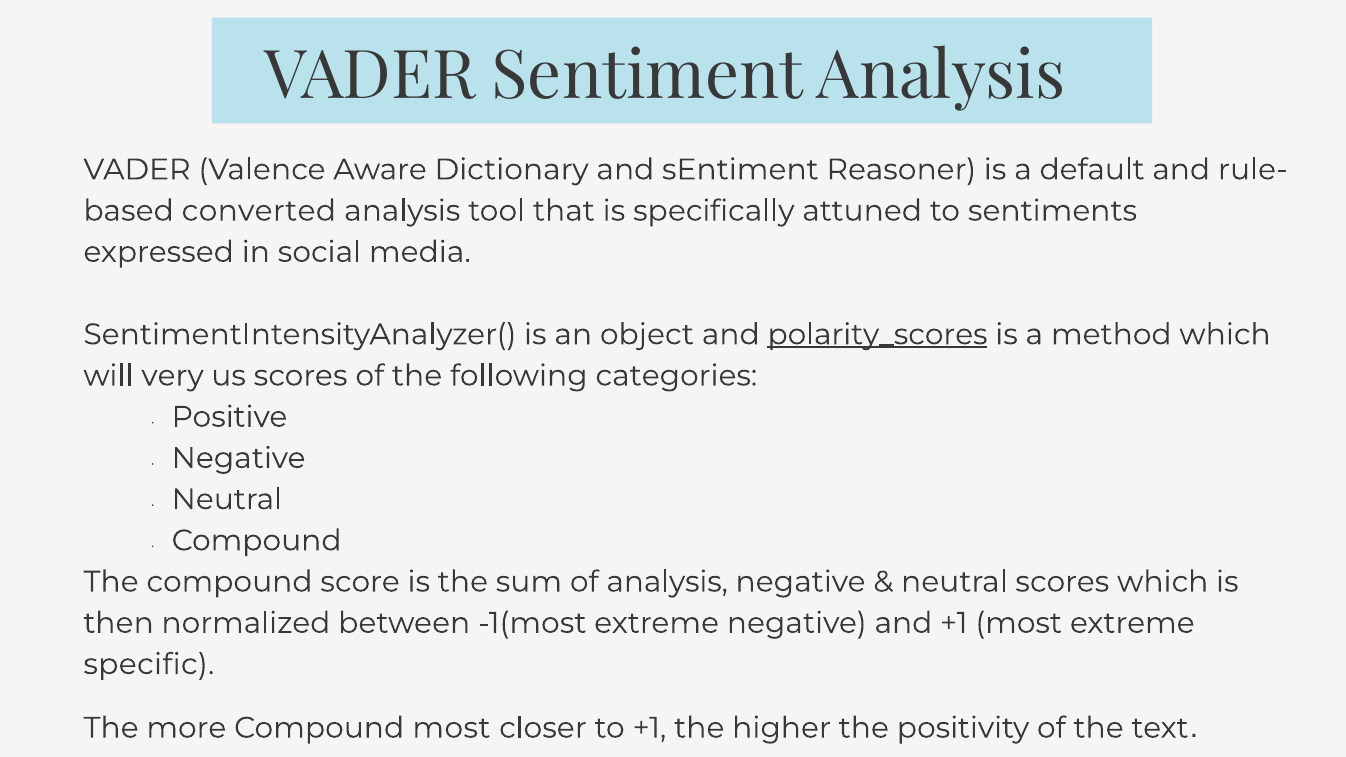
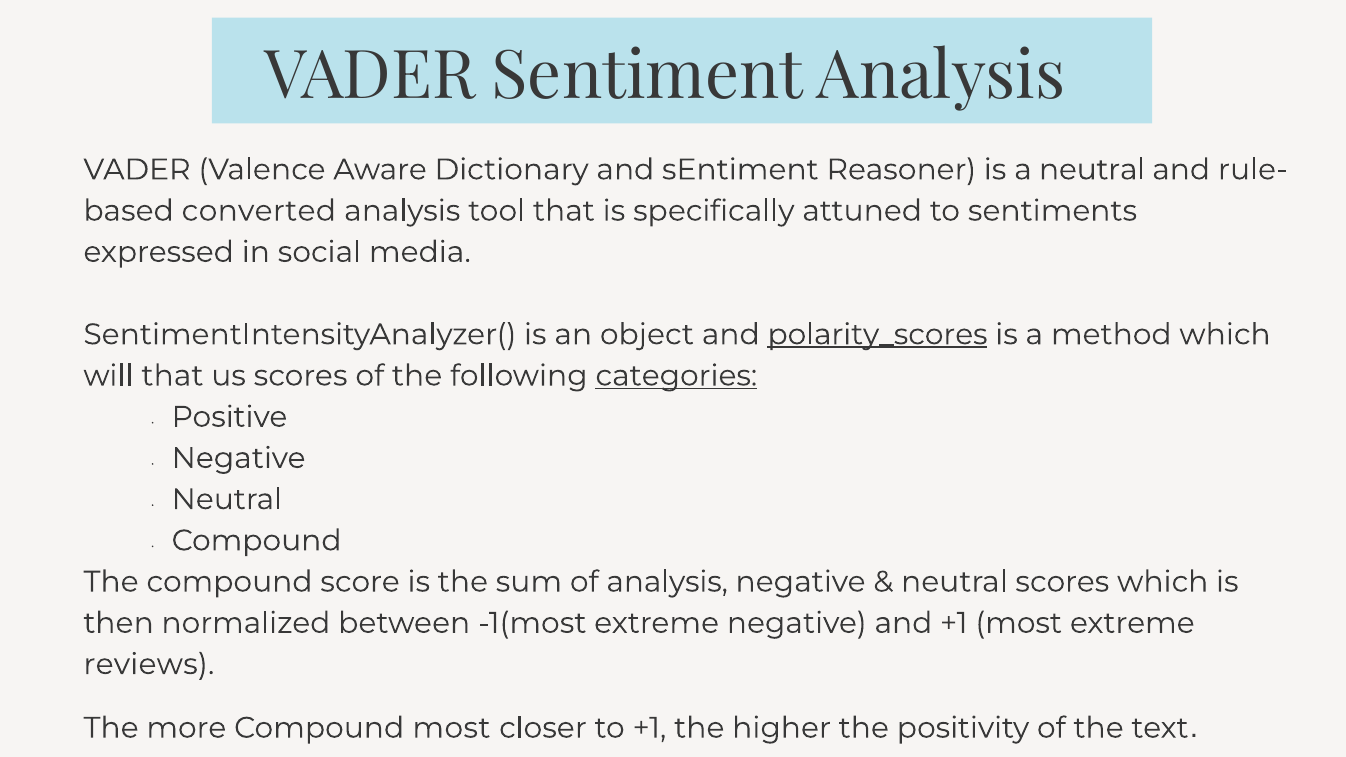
a default: default -> neutral
will very: very -> that
categories underline: none -> present
specific: specific -> reviews
